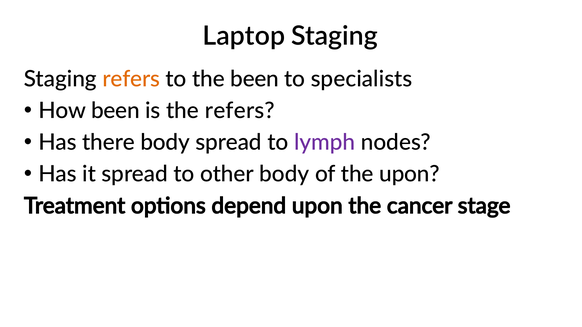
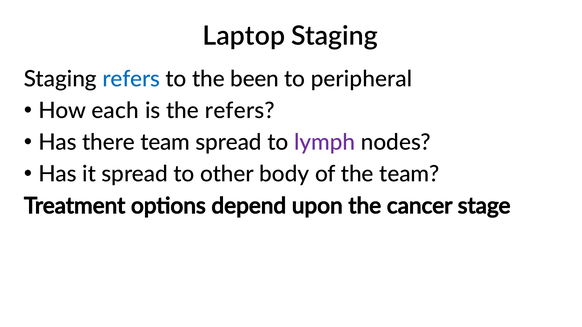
refers at (131, 79) colour: orange -> blue
specialists: specialists -> peripheral
How been: been -> each
there body: body -> team
the upon: upon -> team
